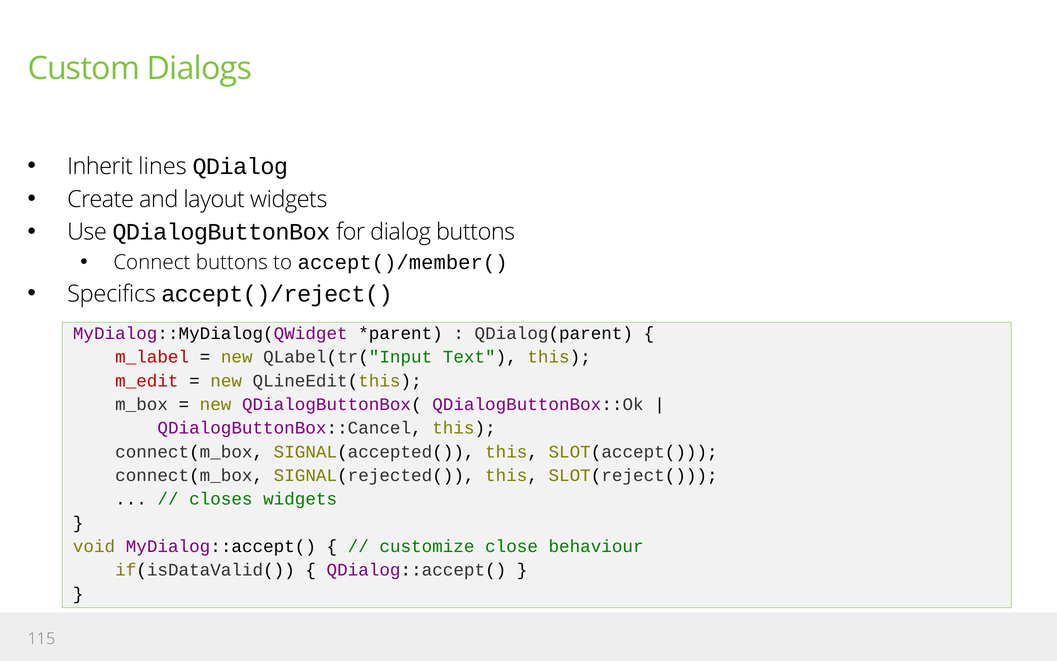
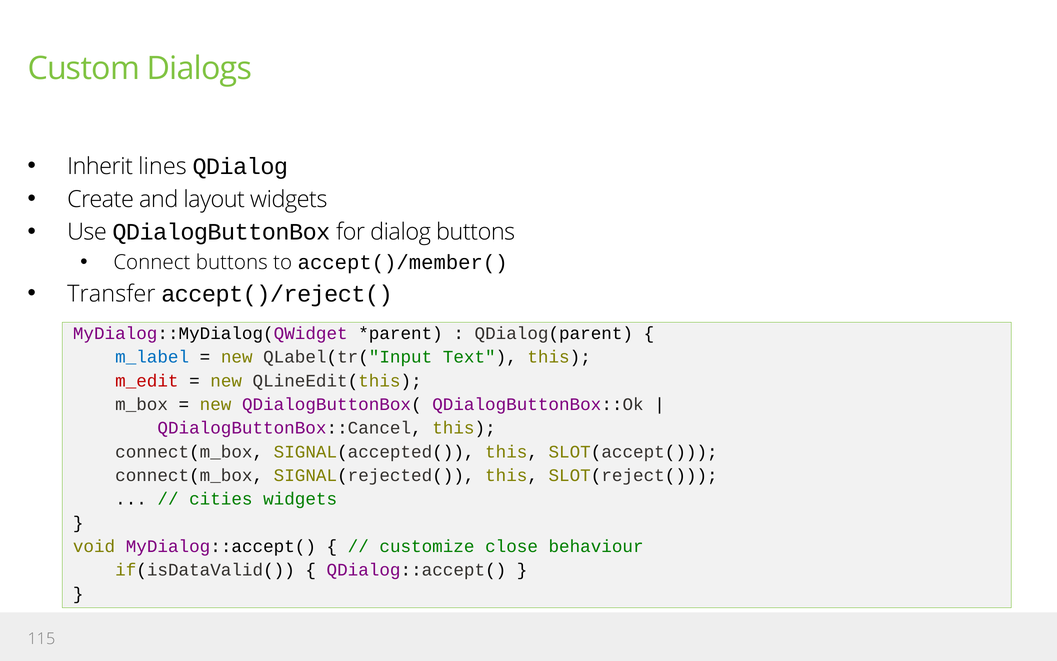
Specifics: Specifics -> Transfer
m_label colour: red -> blue
closes: closes -> cities
